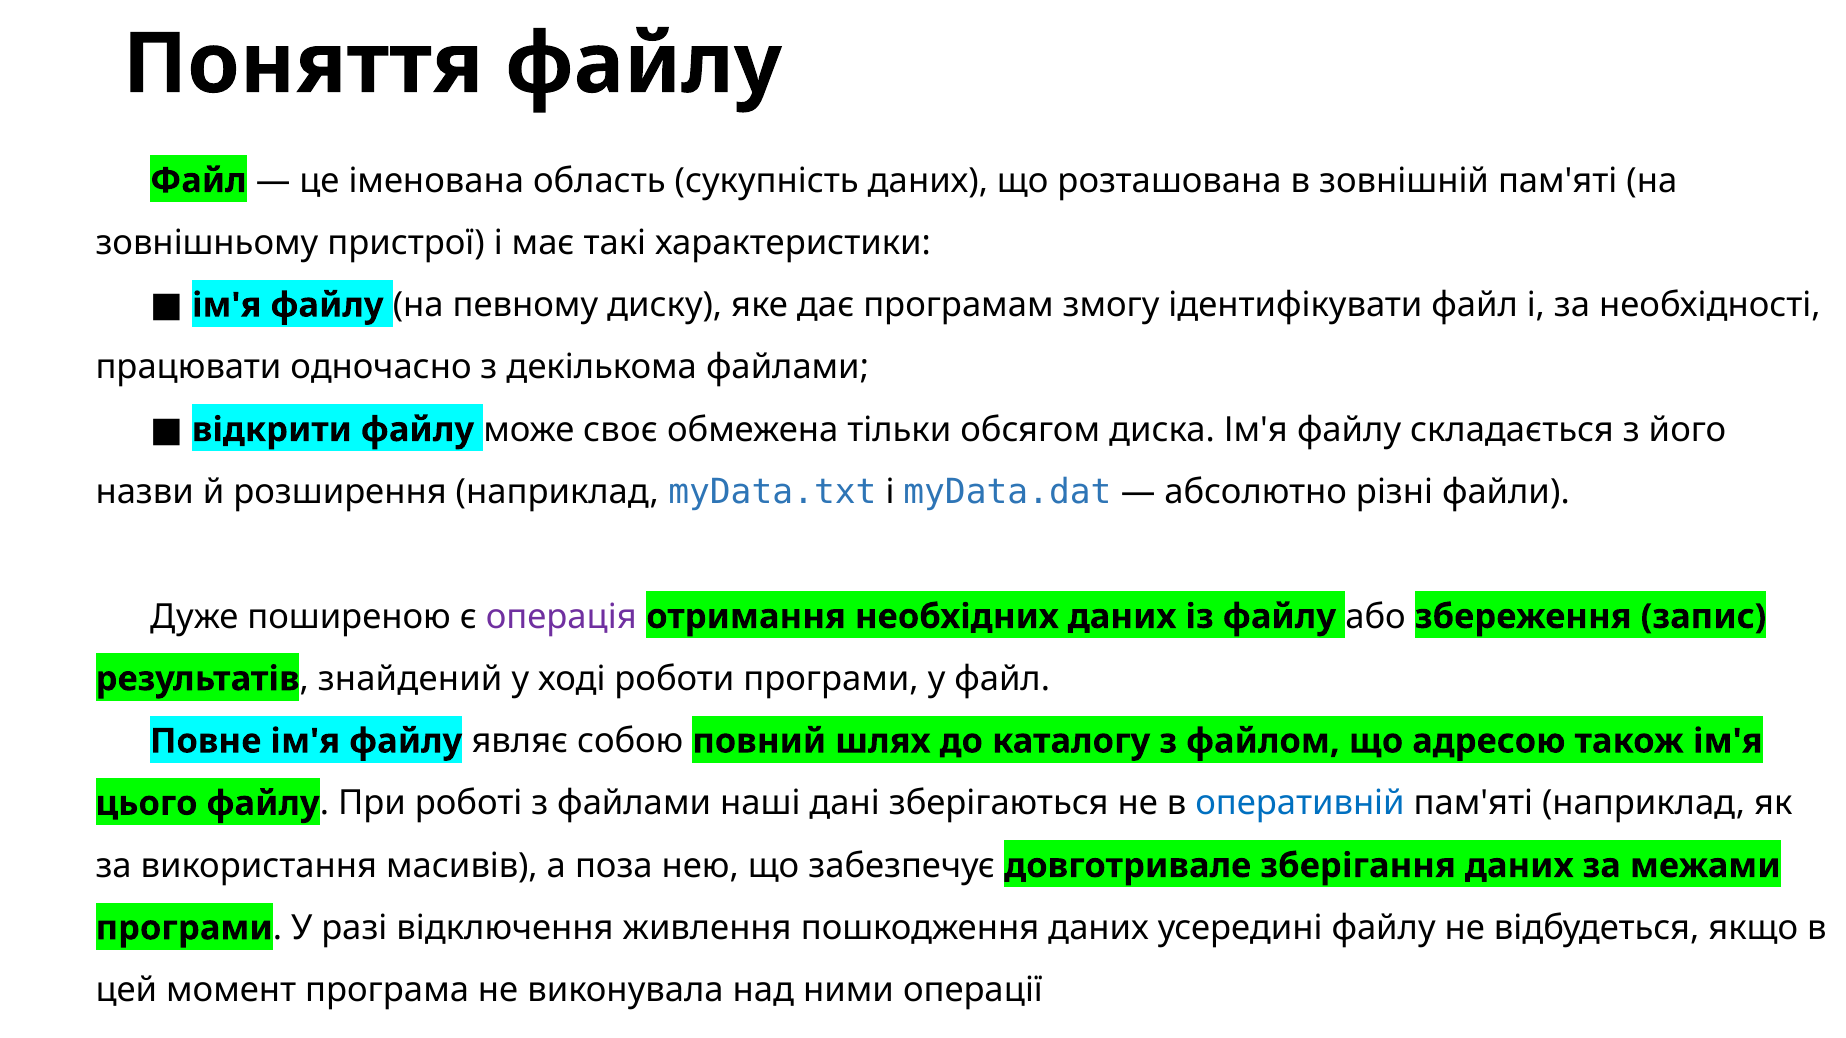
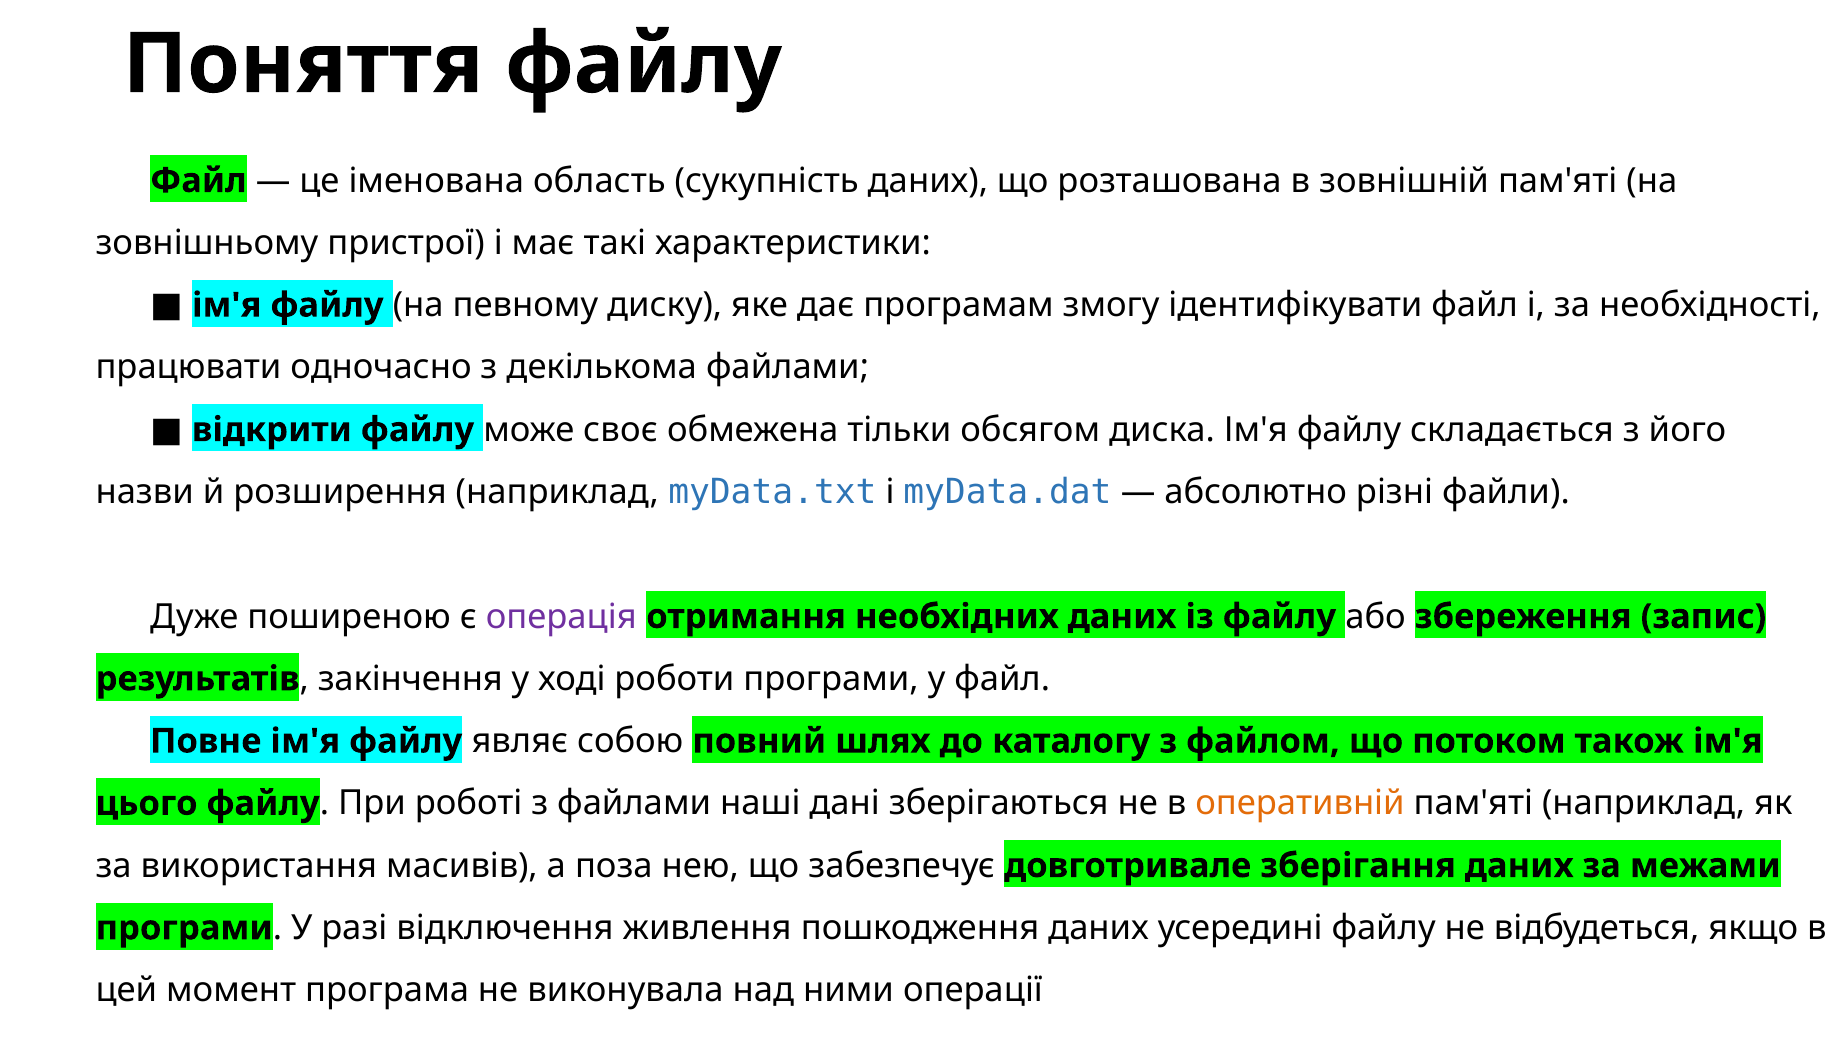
знайдений: знайдений -> закінчення
адресою: адресою -> потоком
оперативній colour: blue -> orange
